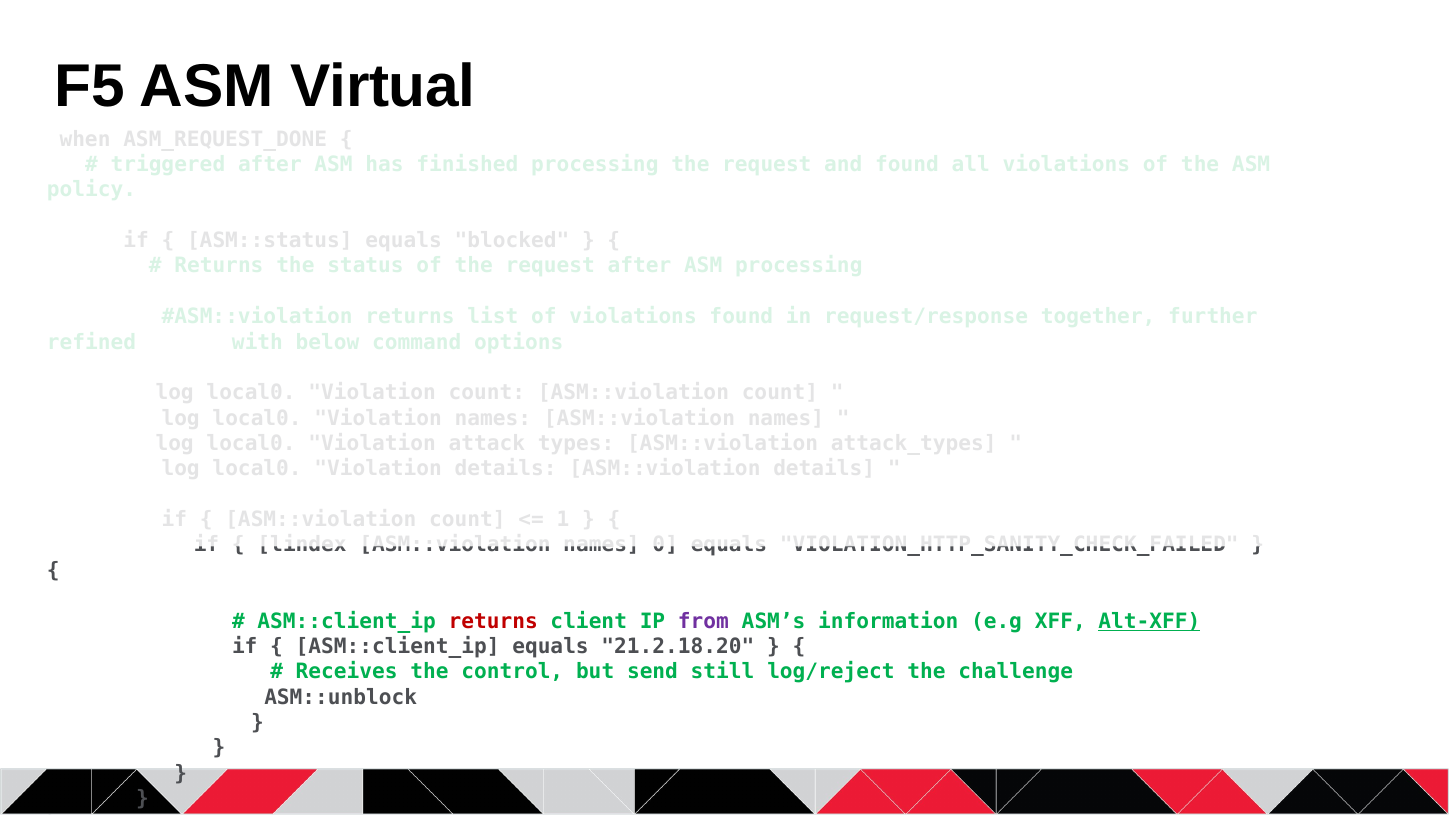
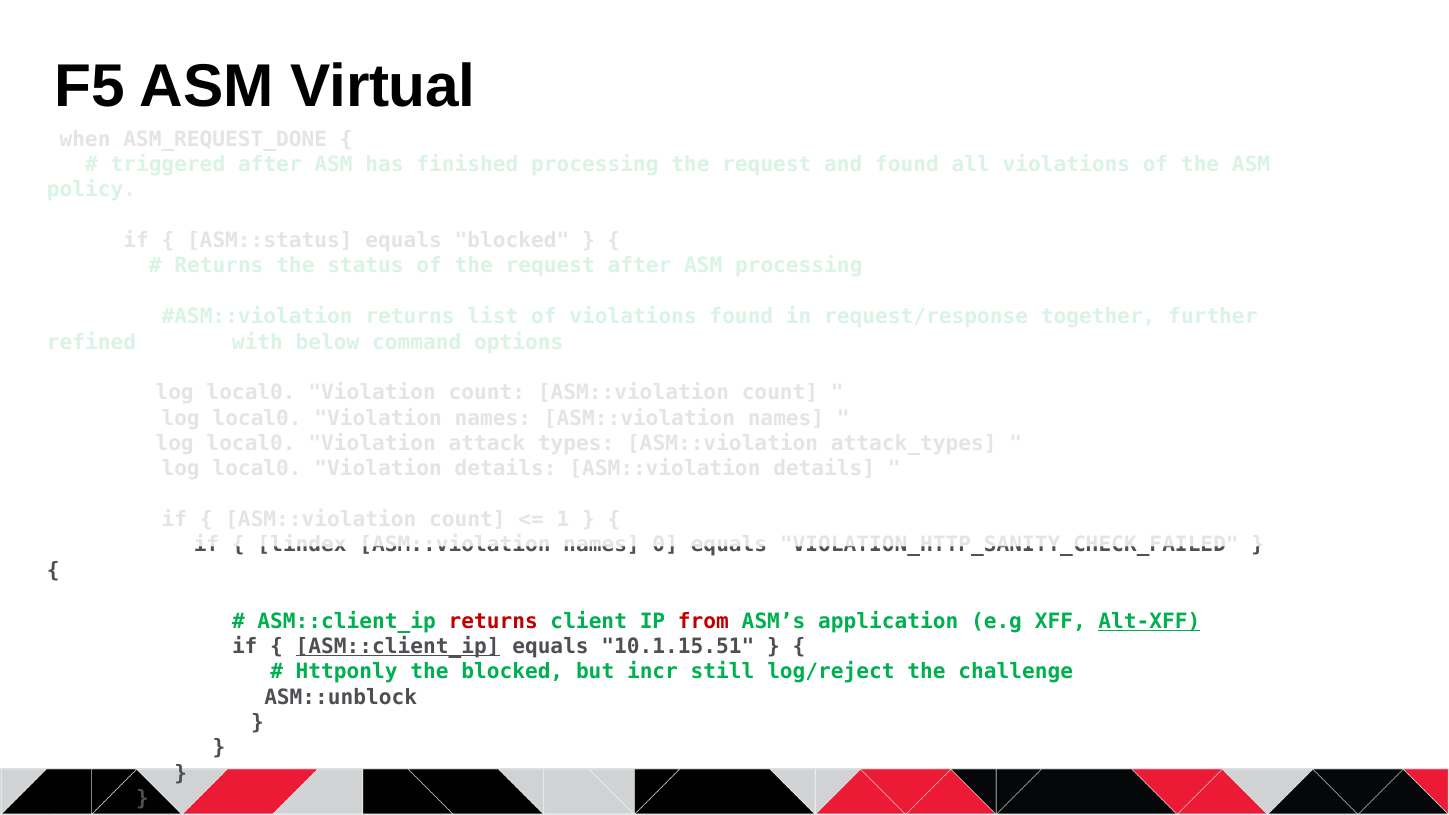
from colour: purple -> red
information: information -> application
ASM::client_ip at (398, 647) underline: none -> present
21.2.18.20: 21.2.18.20 -> 10.1.15.51
Receives: Receives -> Httponly
the control: control -> blocked
send: send -> incr
